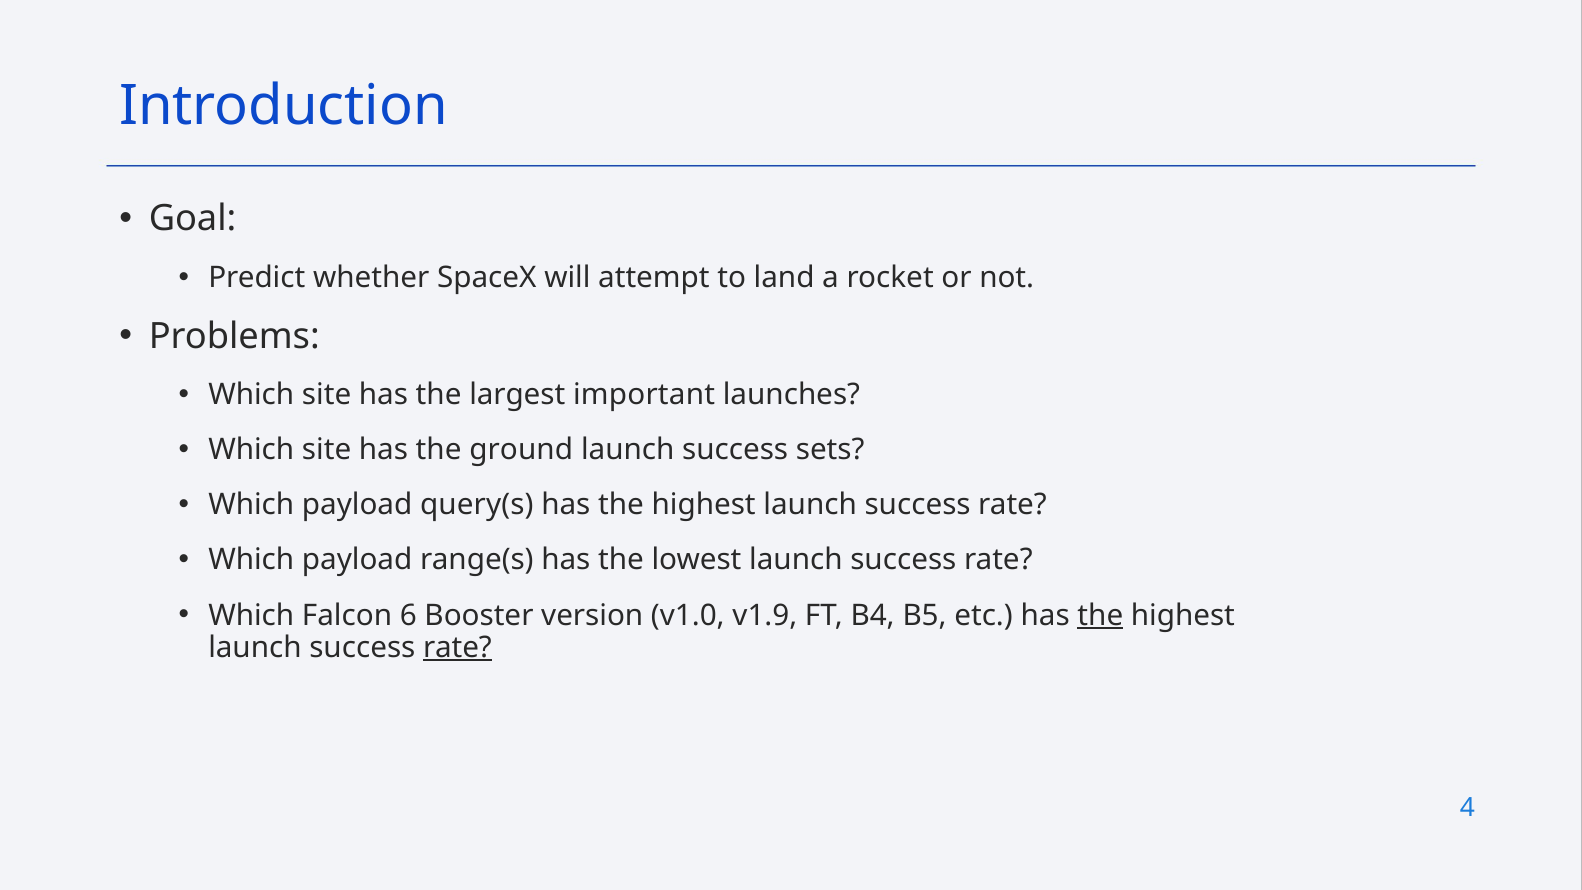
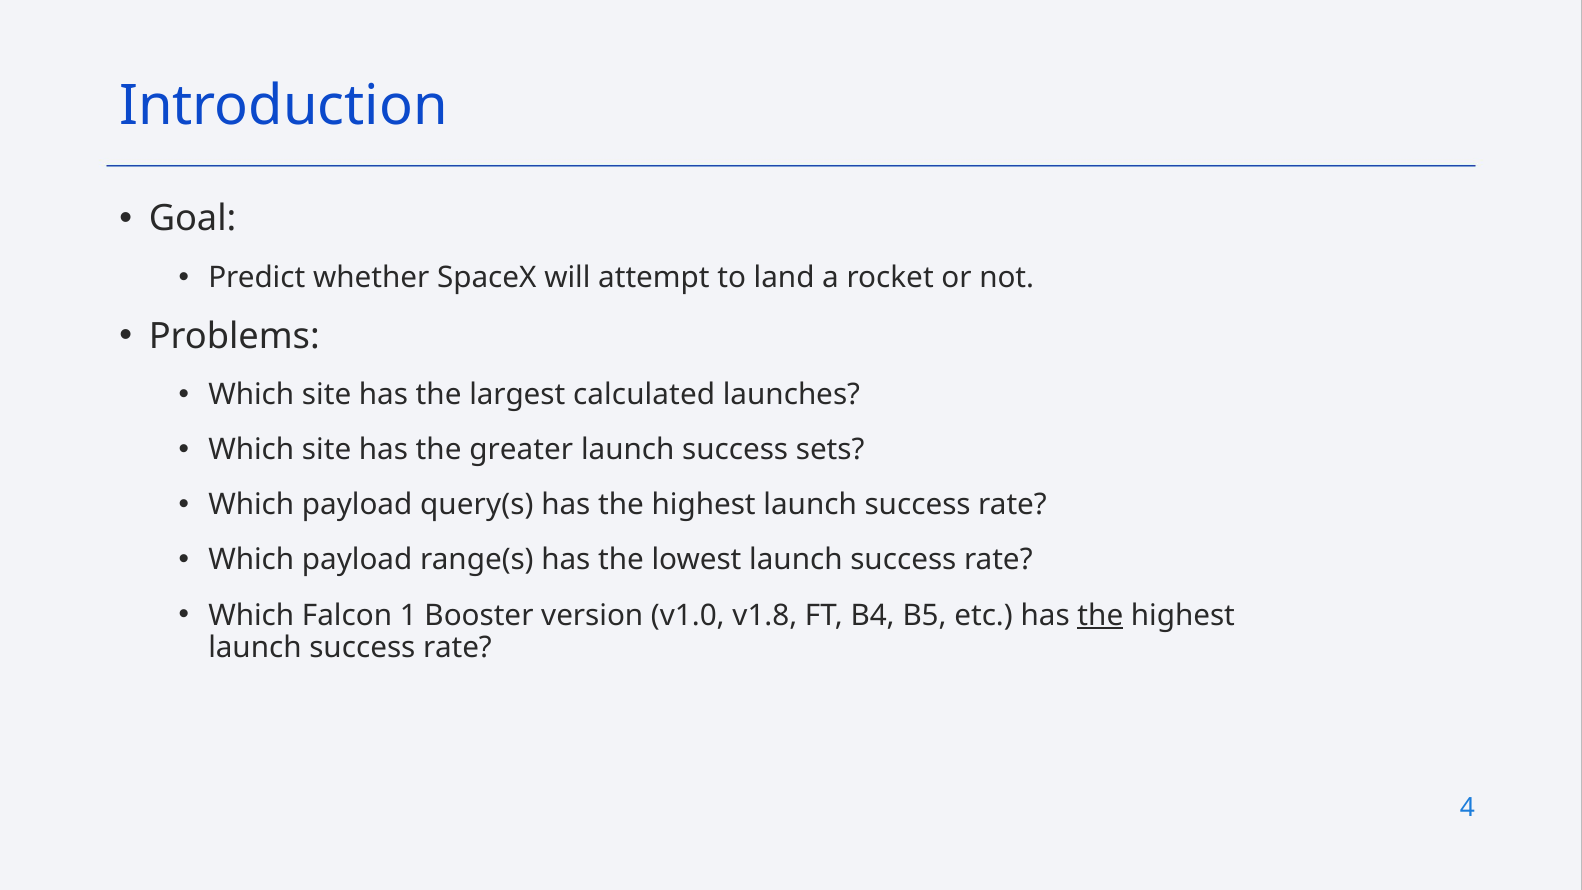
important: important -> calculated
ground: ground -> greater
6: 6 -> 1
v1.9: v1.9 -> v1.8
rate at (457, 647) underline: present -> none
